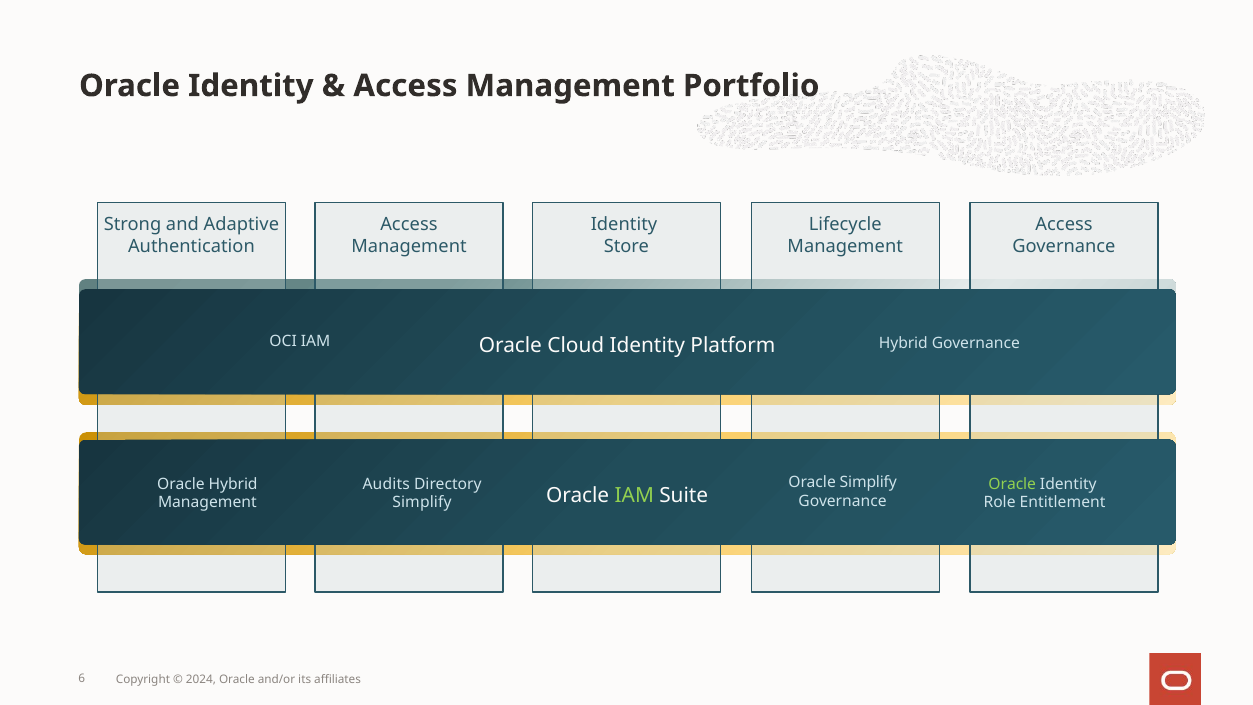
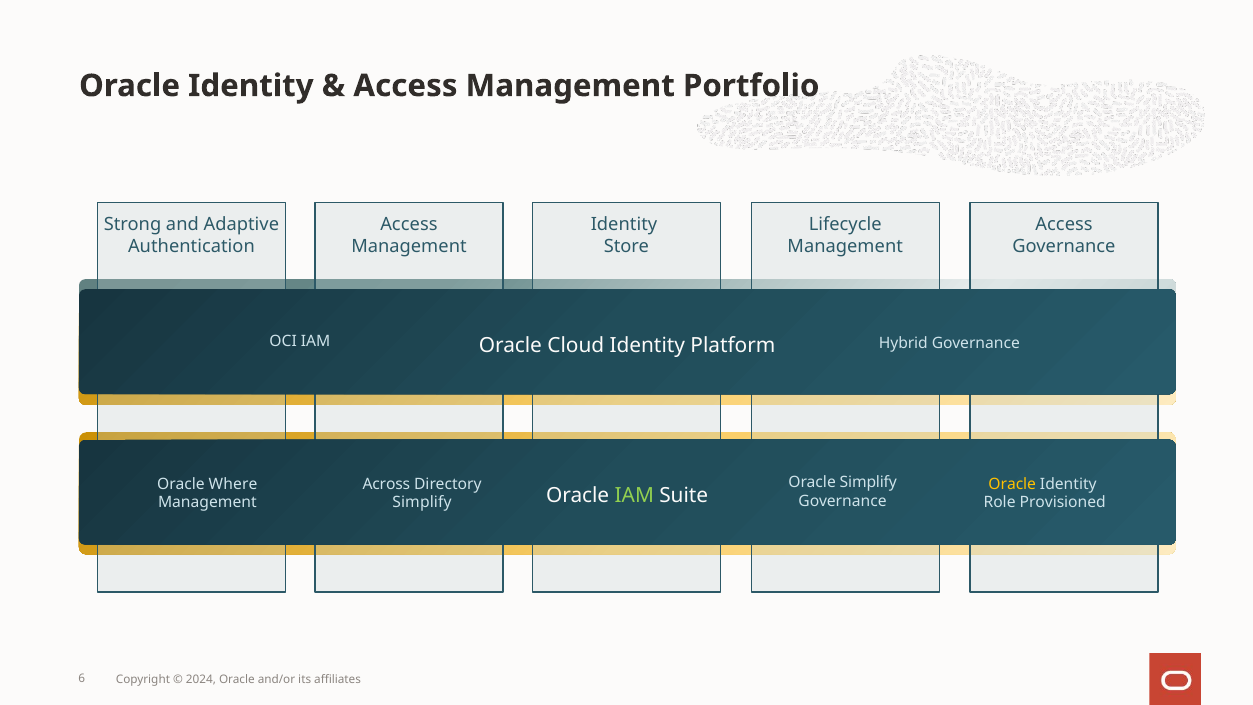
Oracle Hybrid: Hybrid -> Where
Audits: Audits -> Across
Oracle at (1012, 484) colour: light green -> yellow
Entitlement: Entitlement -> Provisioned
